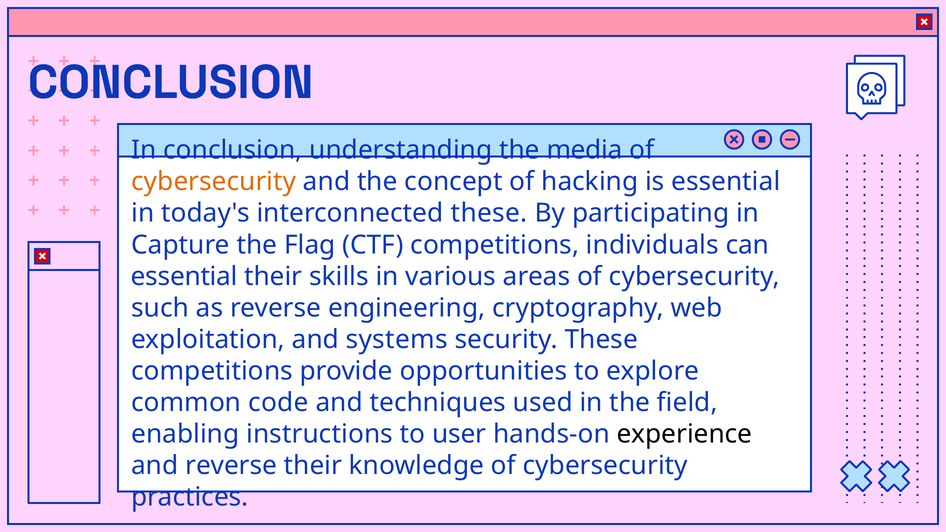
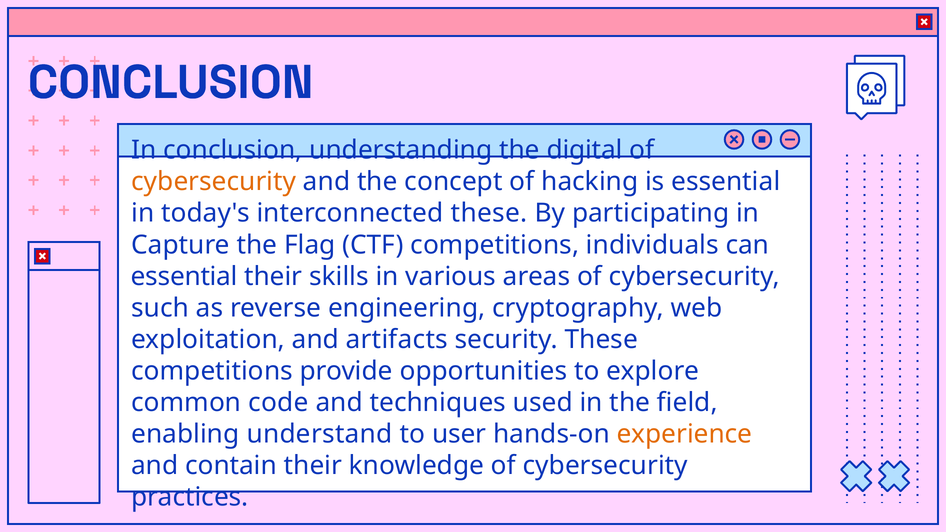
media: media -> digital
systems: systems -> artifacts
instructions: instructions -> understand
experience colour: black -> orange
and reverse: reverse -> contain
